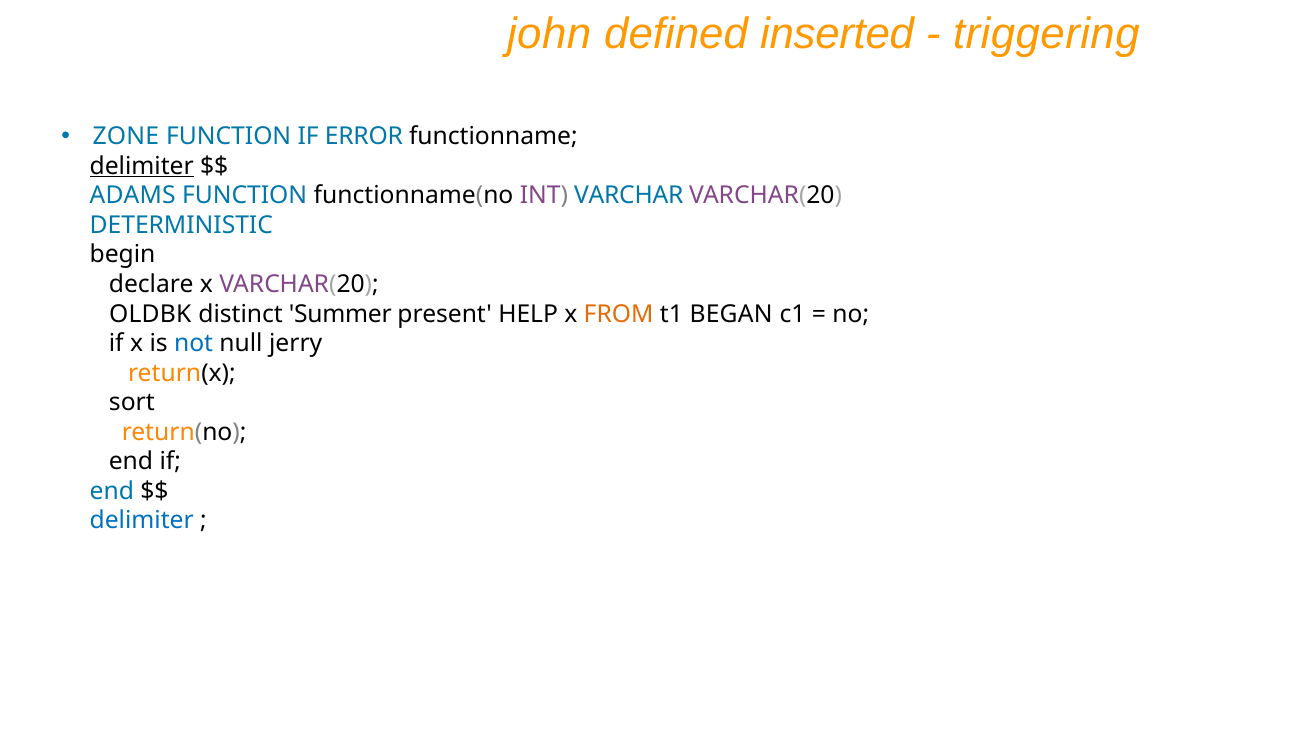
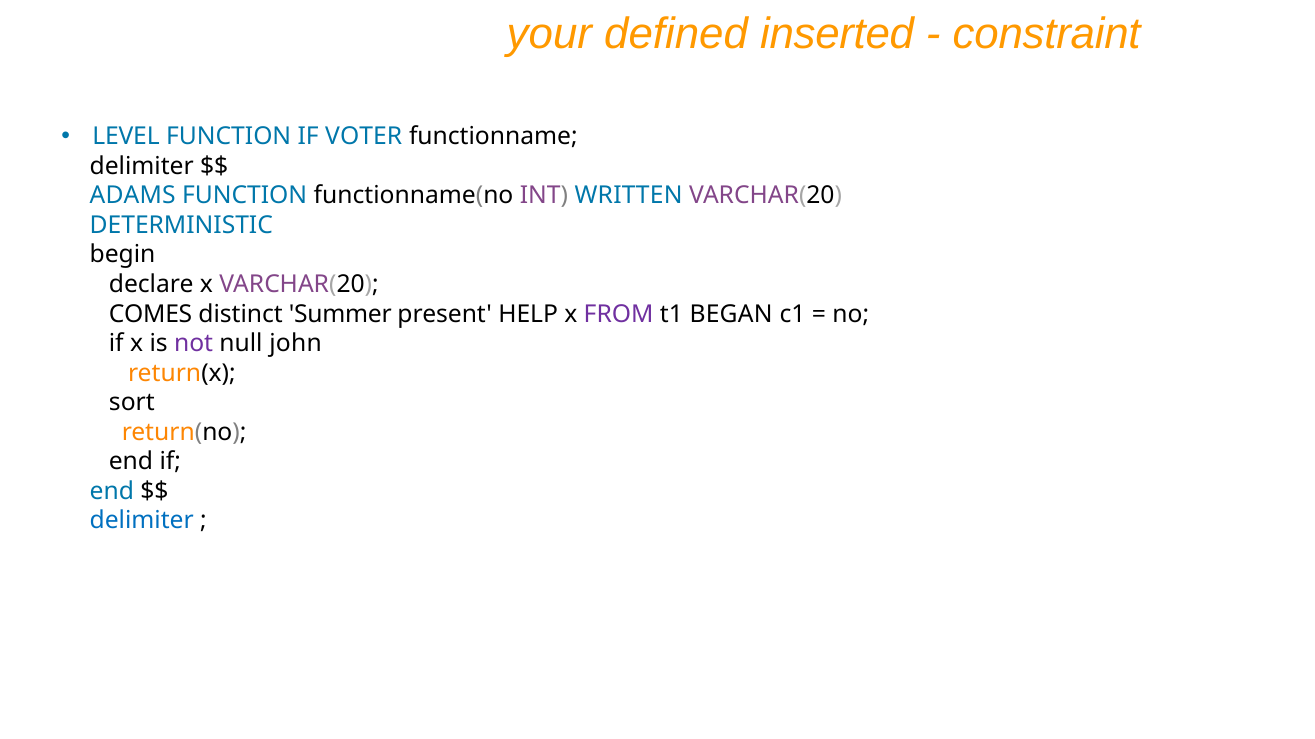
john: john -> your
triggering: triggering -> constraint
ZONE: ZONE -> LEVEL
ERROR: ERROR -> VOTER
delimiter at (142, 166) underline: present -> none
VARCHAR: VARCHAR -> WRITTEN
OLDBK: OLDBK -> COMES
FROM colour: orange -> purple
not colour: blue -> purple
jerry: jerry -> john
